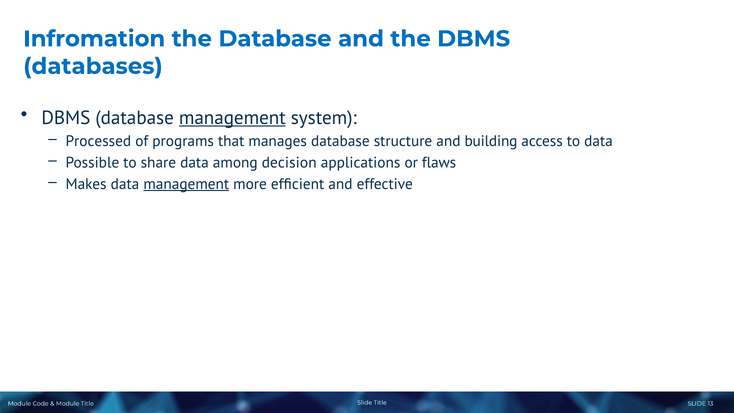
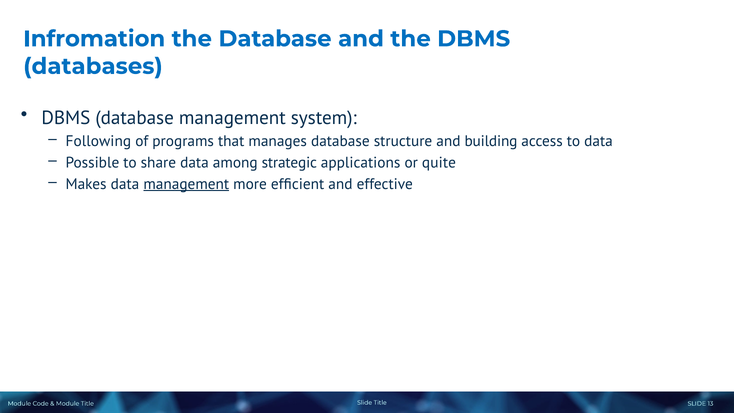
management at (232, 118) underline: present -> none
Processed: Processed -> Following
decision: decision -> strategic
flaws: flaws -> quite
